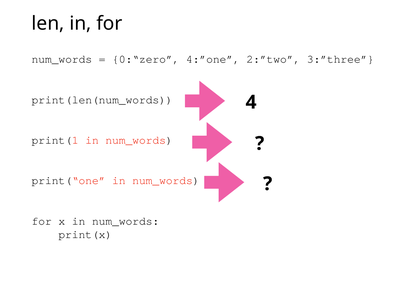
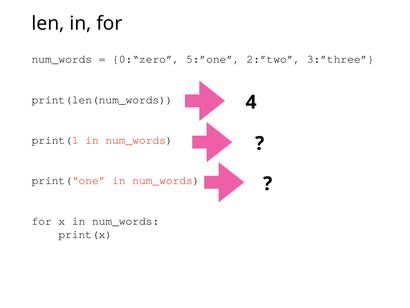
4:”one: 4:”one -> 5:”one
